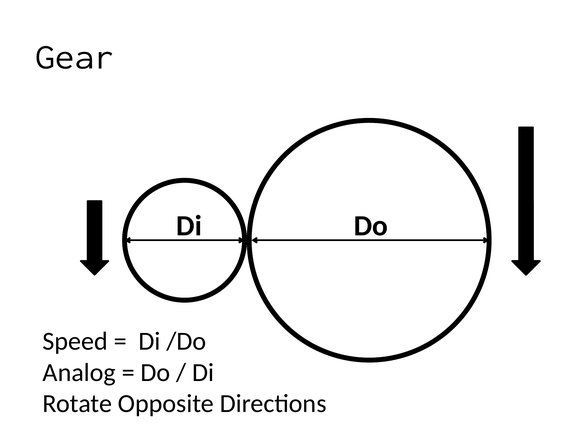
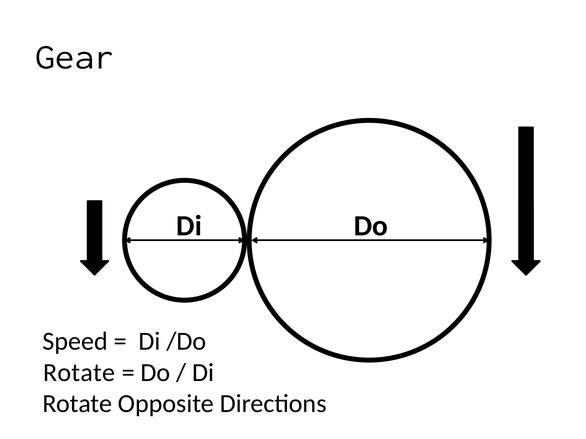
Analog at (79, 373): Analog -> Rotate
